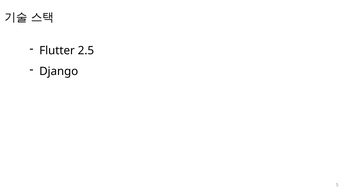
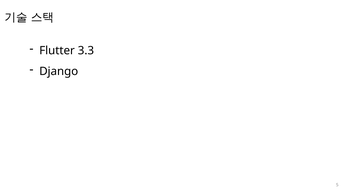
2.5: 2.5 -> 3.3
